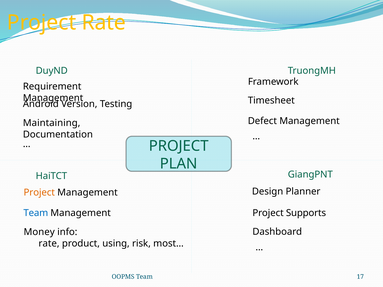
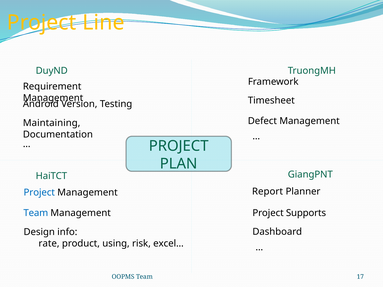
Project Rate: Rate -> Line
Design: Design -> Report
Project at (39, 193) colour: orange -> blue
Money: Money -> Design
most…: most… -> excel…
